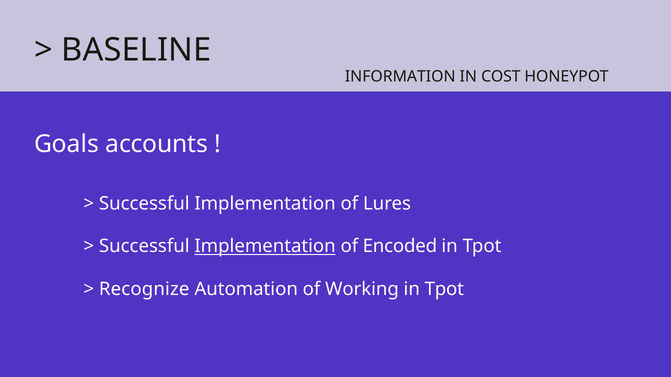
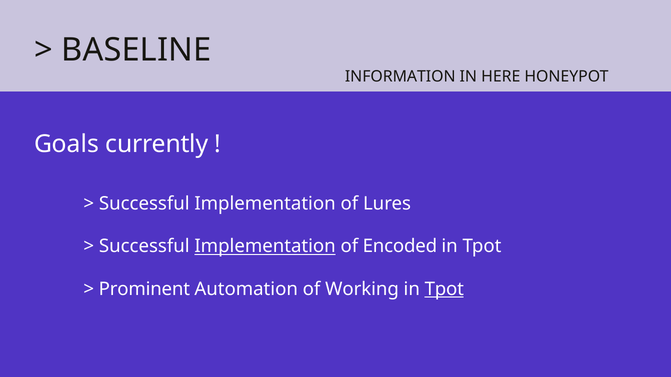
COST: COST -> HERE
accounts: accounts -> currently
Recognize: Recognize -> Prominent
Tpot at (444, 289) underline: none -> present
